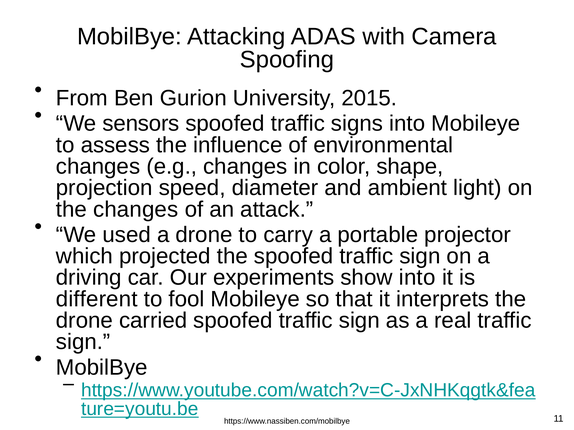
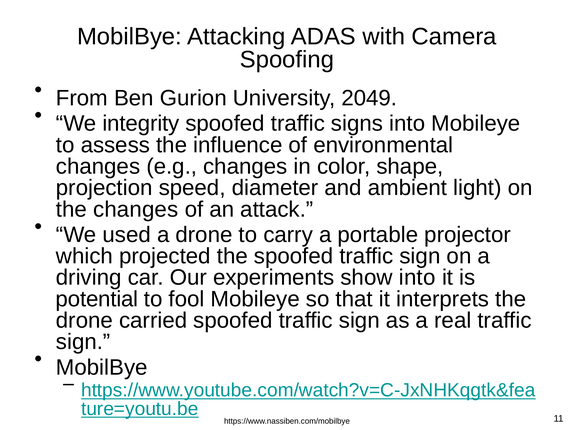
2015: 2015 -> 2049
sensors: sensors -> integrity
different: different -> potential
